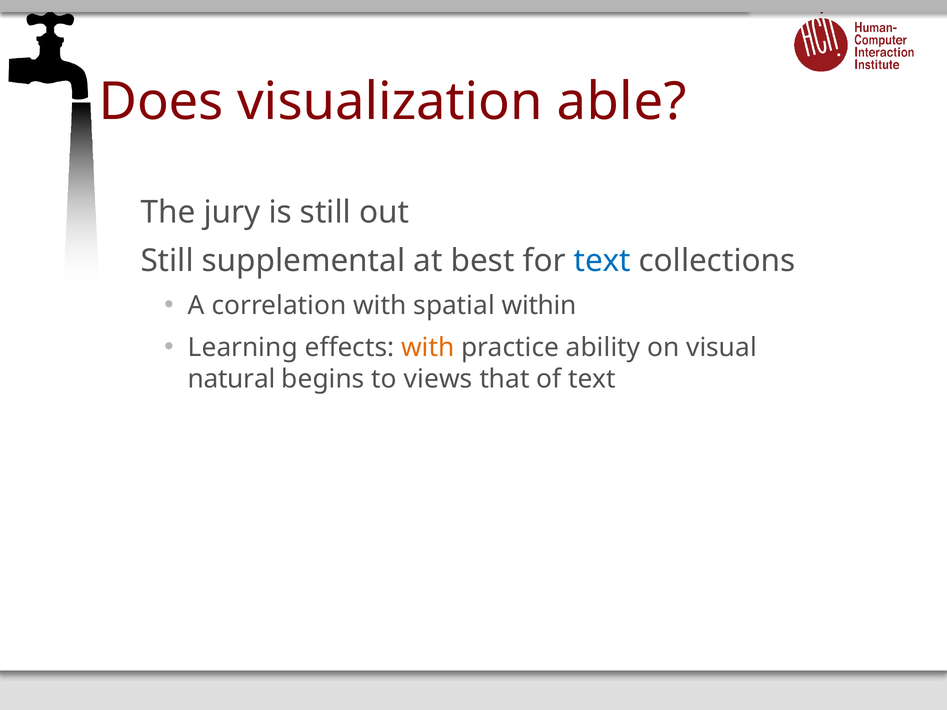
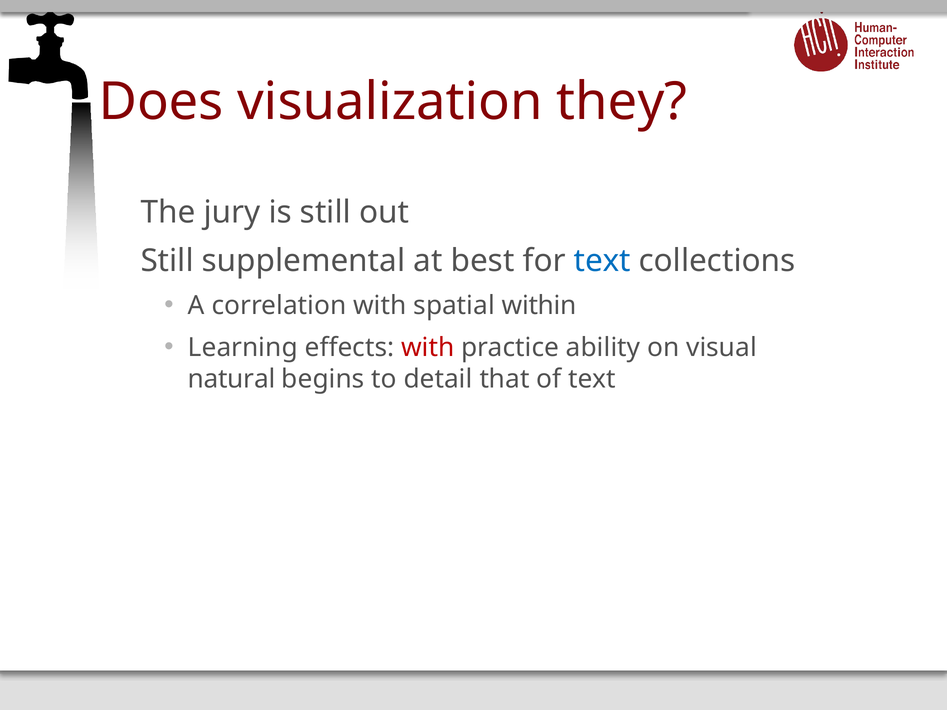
able: able -> they
with at (428, 348) colour: orange -> red
views: views -> detail
